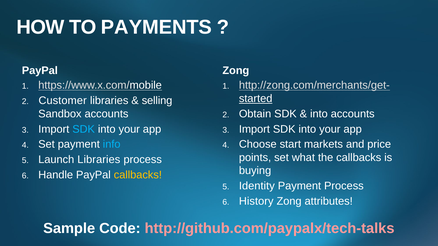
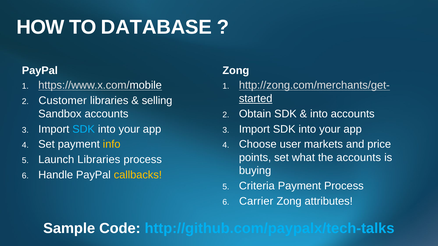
PAYMENTS: PAYMENTS -> DATABASE
info colour: light blue -> yellow
start: start -> user
the callbacks: callbacks -> accounts
Identity: Identity -> Criteria
History: History -> Carrier
http://github.com/paypalx/tech-talks colour: pink -> light blue
